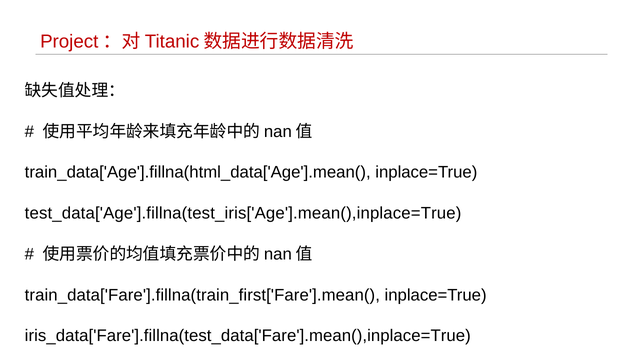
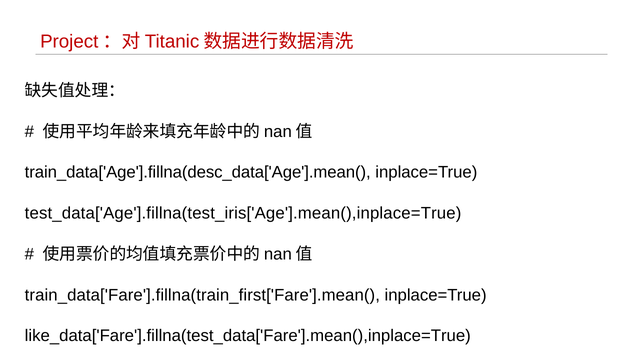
train_data['Age'].fillna(html_data['Age'].mean(: train_data['Age'].fillna(html_data['Age'].mean( -> train_data['Age'].fillna(desc_data['Age'].mean(
iris_data['Fare'].fillna(test_data['Fare'].mean(),inplace=True: iris_data['Fare'].fillna(test_data['Fare'].mean(),inplace=True -> like_data['Fare'].fillna(test_data['Fare'].mean(),inplace=True
